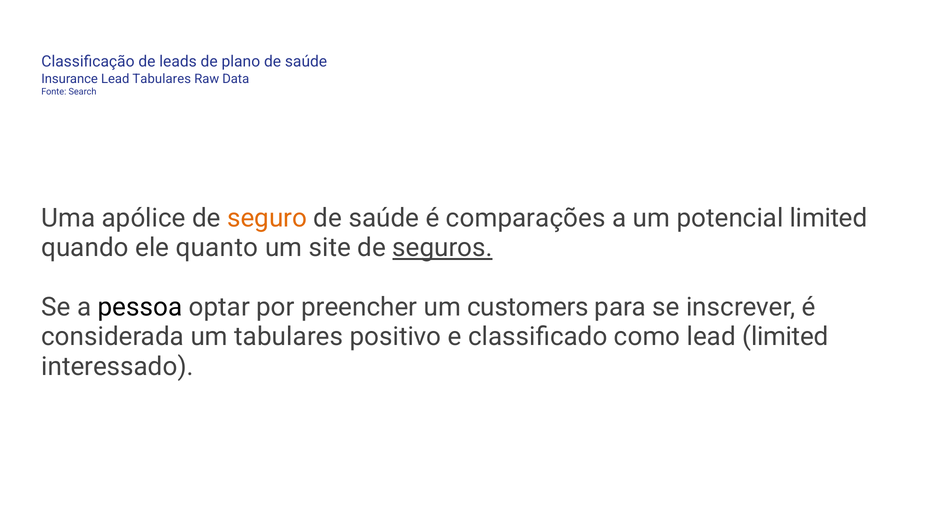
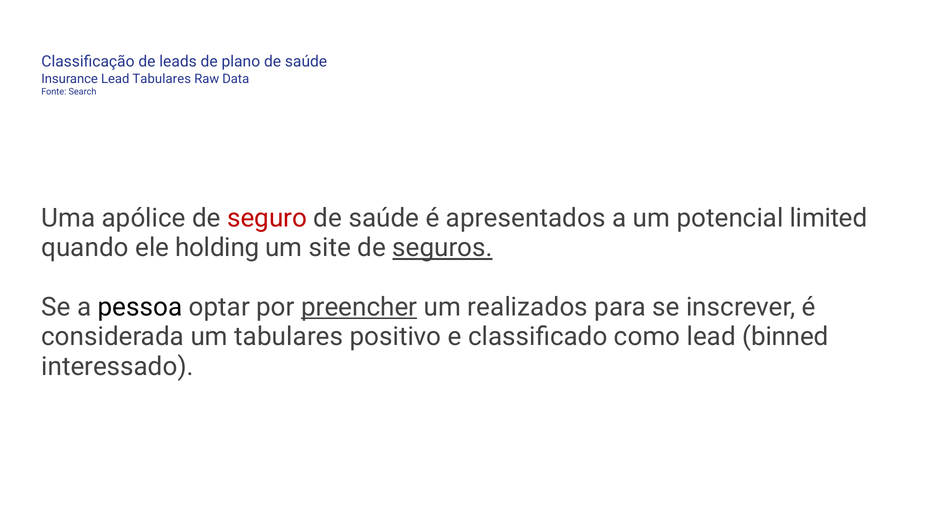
seguro colour: orange -> red
comparações: comparações -> apresentados
quanto: quanto -> holding
preencher underline: none -> present
customers: customers -> realizados
lead limited: limited -> binned
